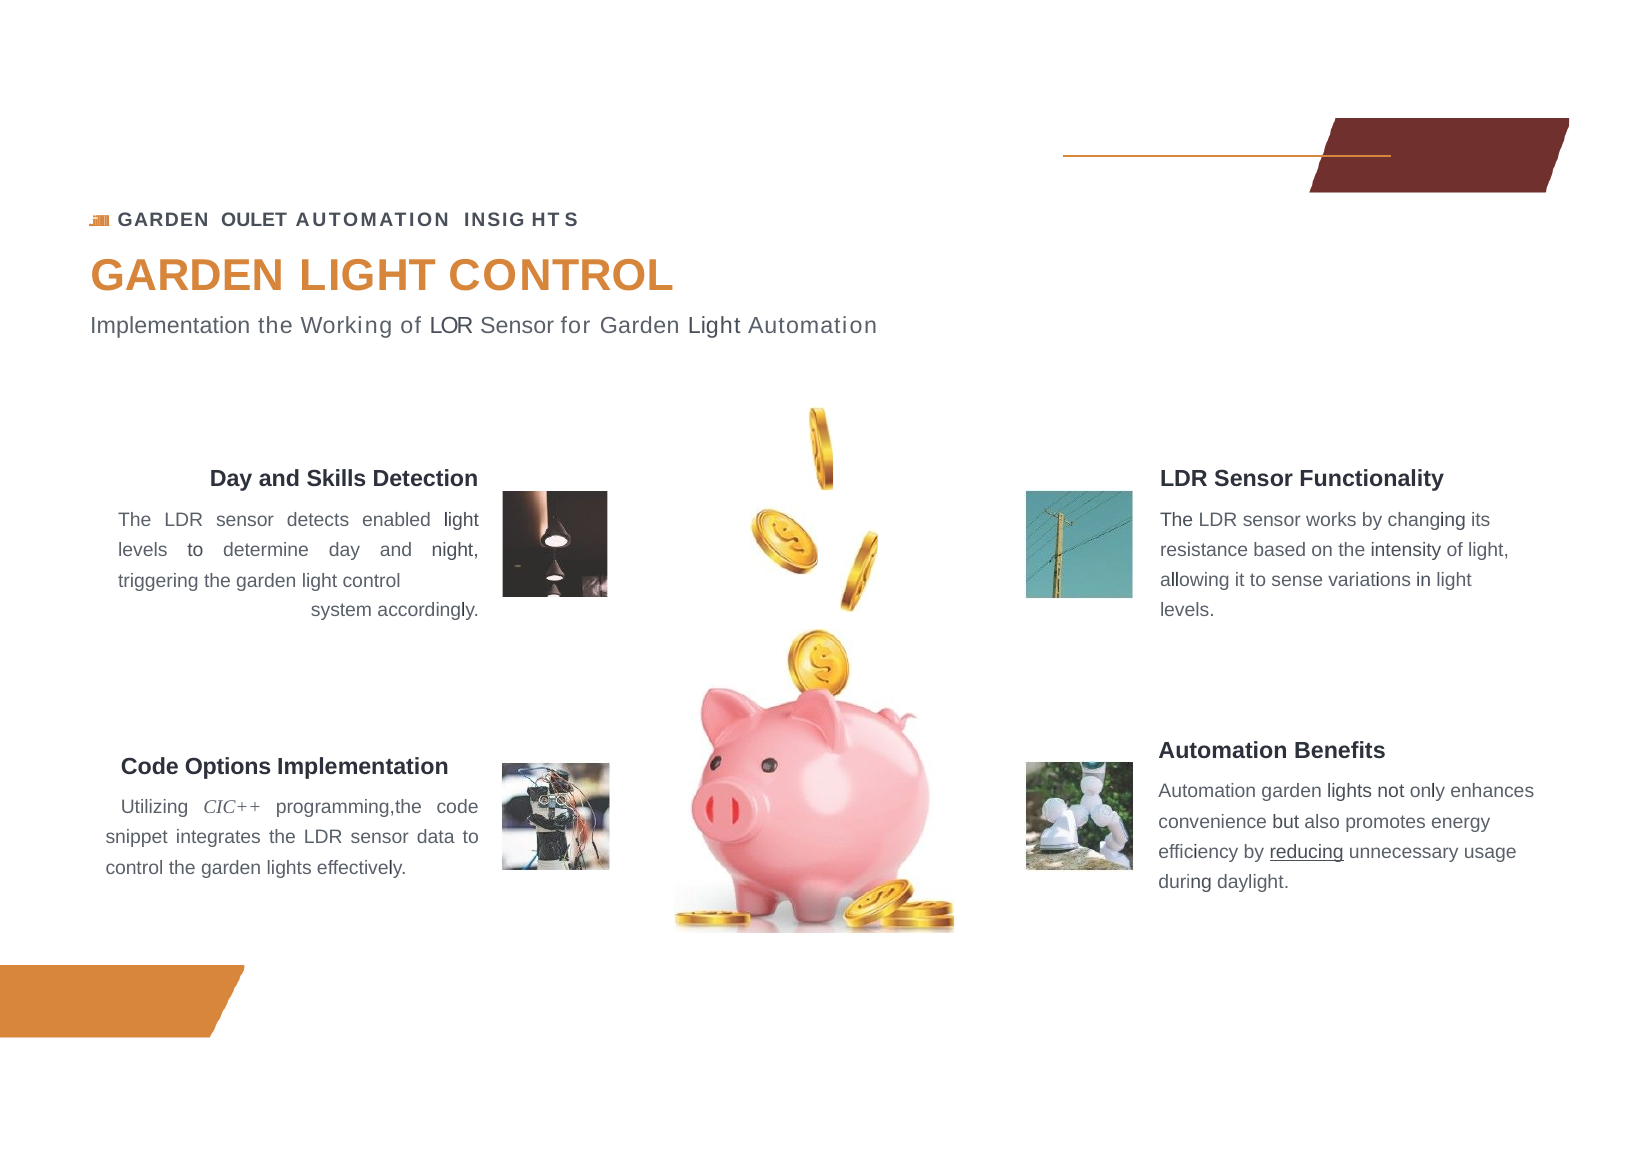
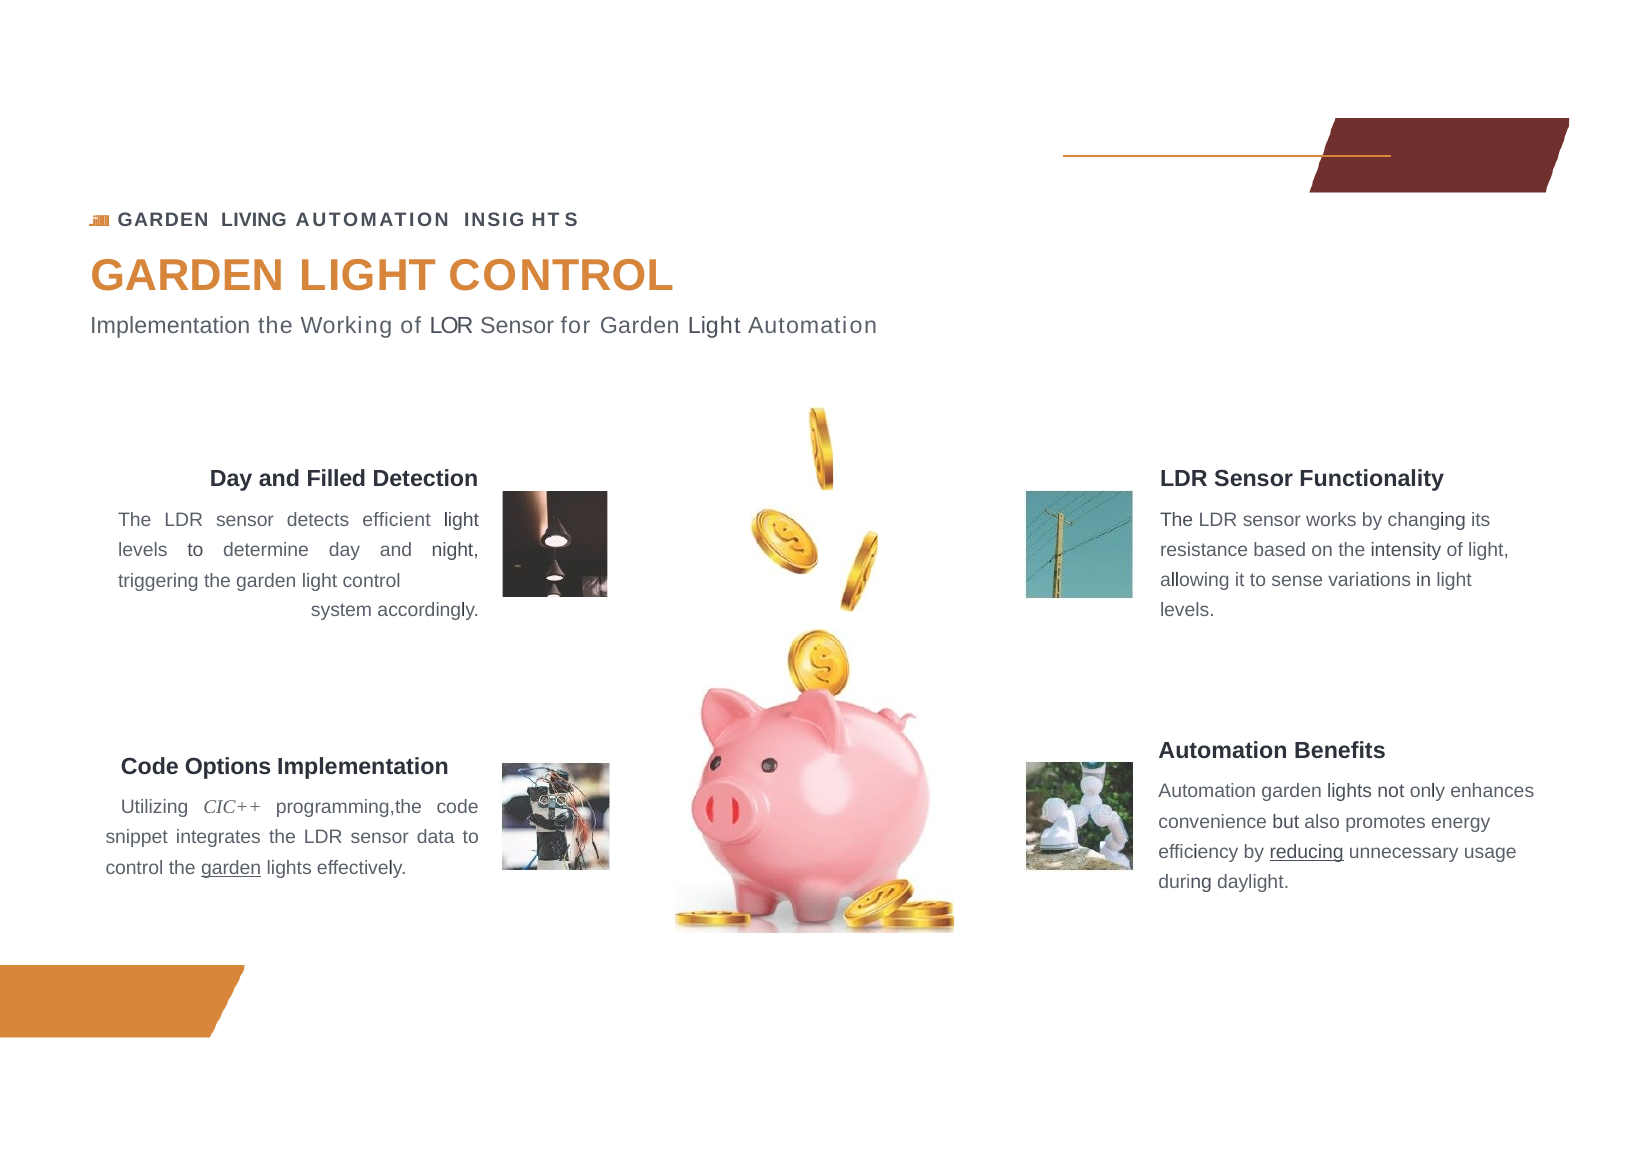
OULET: OULET -> LIVING
Skills: Skills -> Filled
enabled: enabled -> efficient
garden at (231, 868) underline: none -> present
